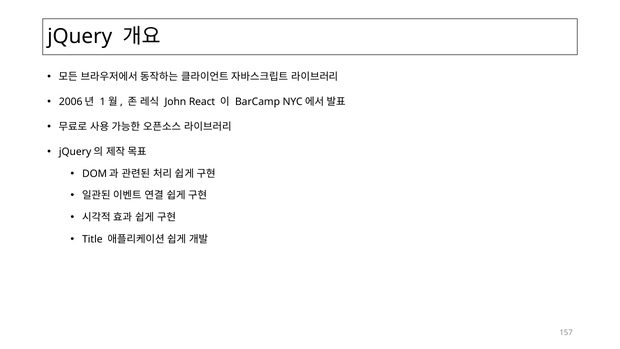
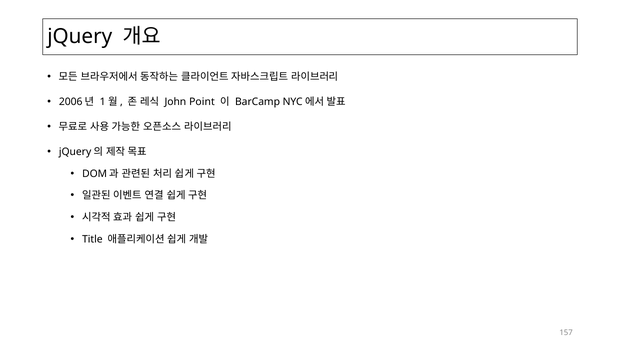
React: React -> Point
